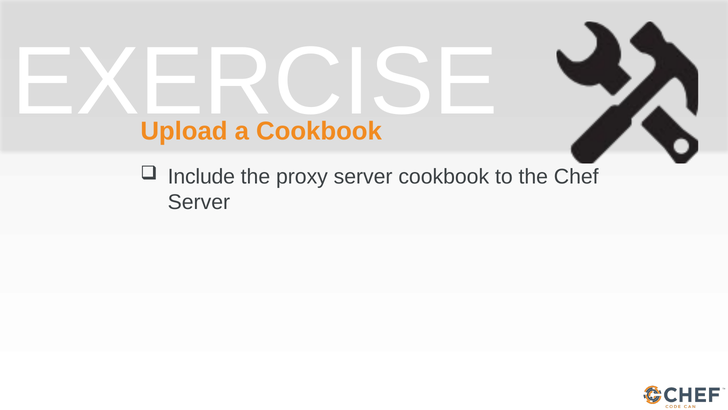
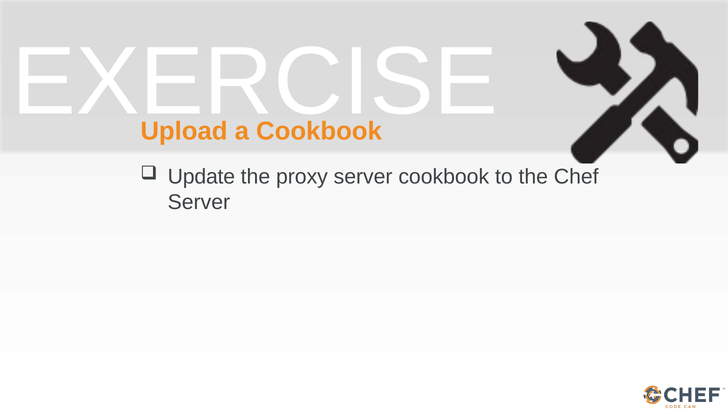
Include: Include -> Update
